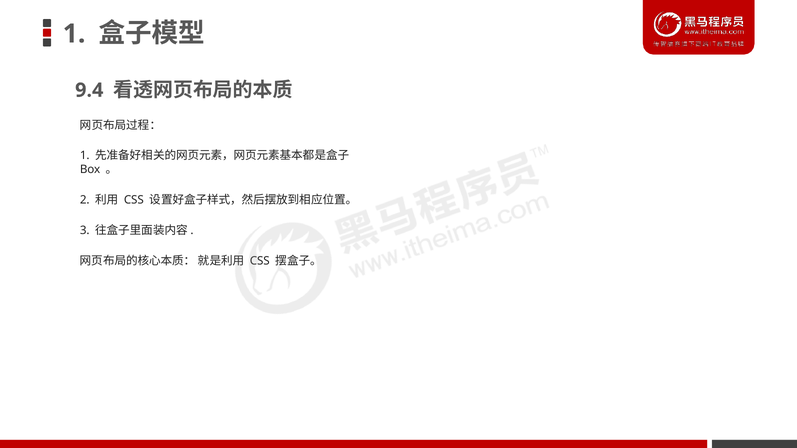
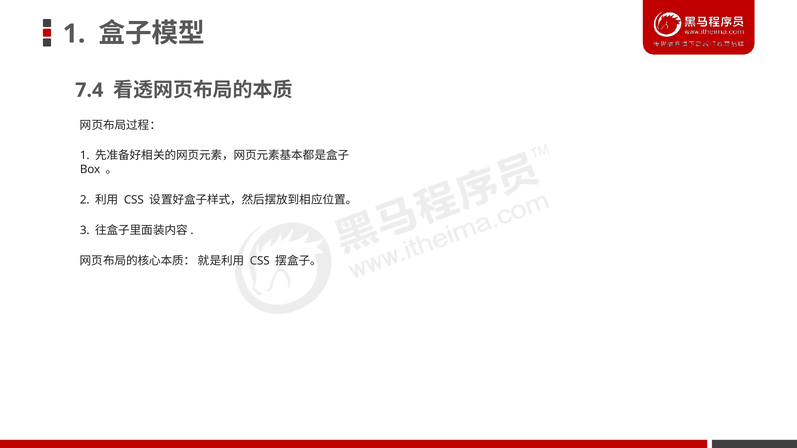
9.4: 9.4 -> 7.4
